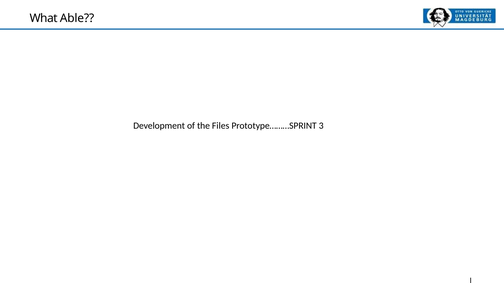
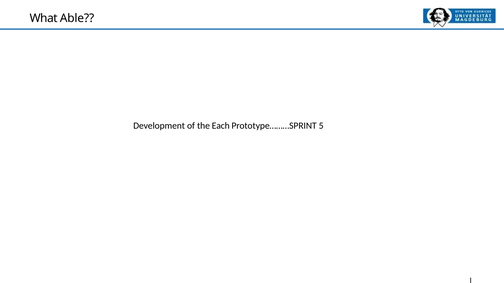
Files: Files -> Each
3: 3 -> 5
